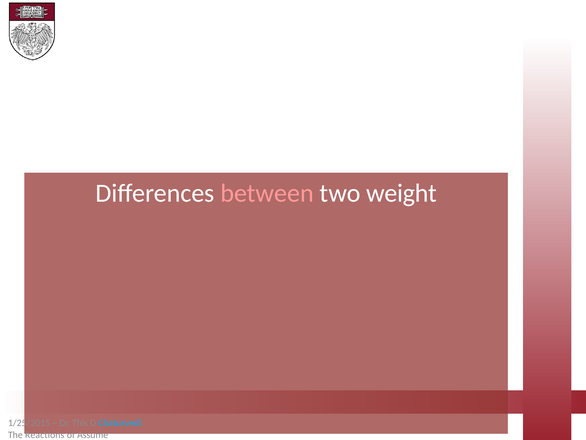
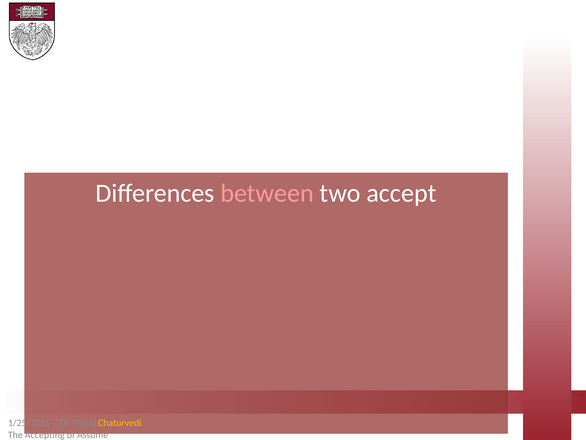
weight: weight -> accept
Chaturvedi colour: light blue -> yellow
Reactions: Reactions -> Accepting
